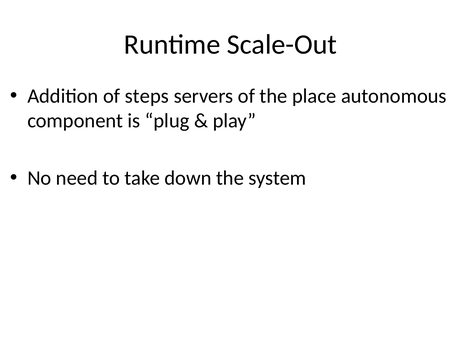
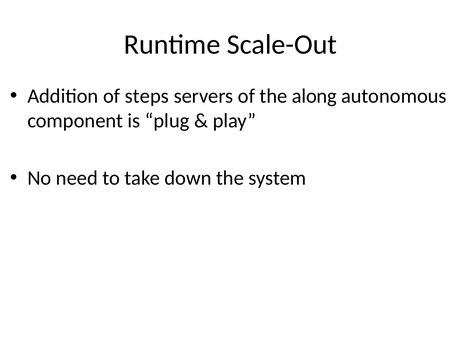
place: place -> along
